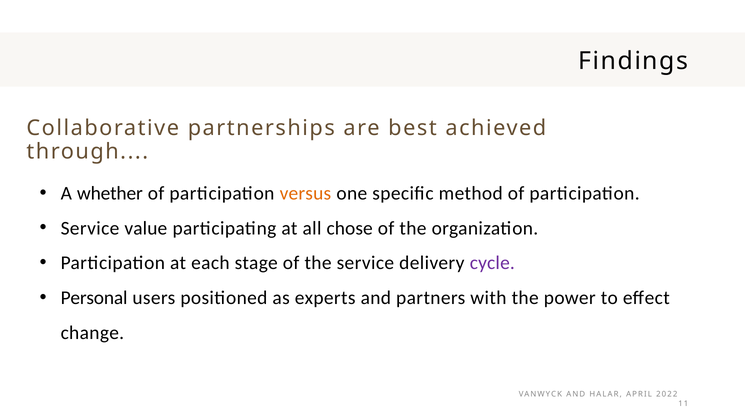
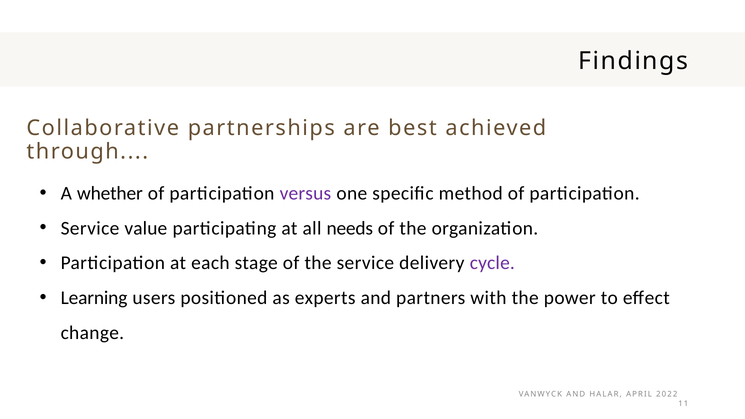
versus colour: orange -> purple
chose: chose -> needs
Personal: Personal -> Learning
